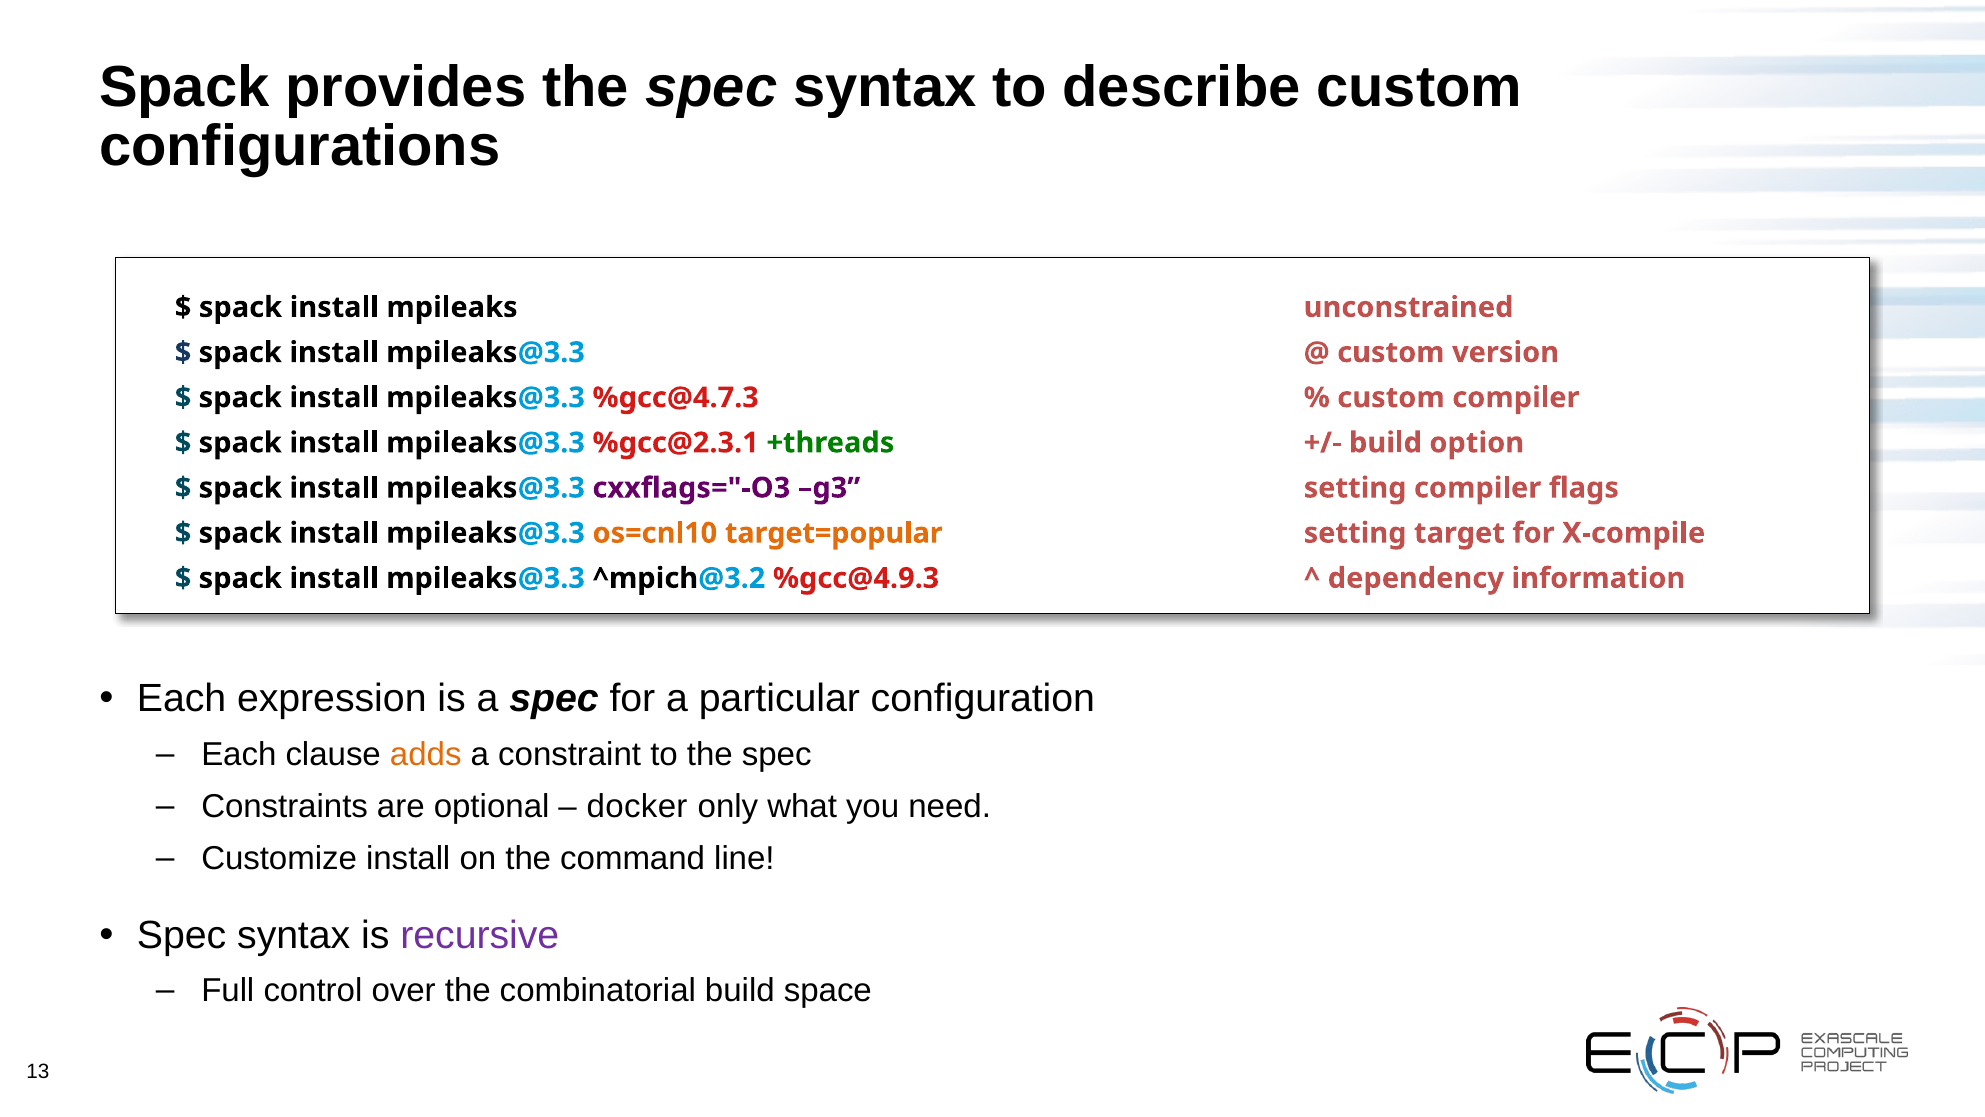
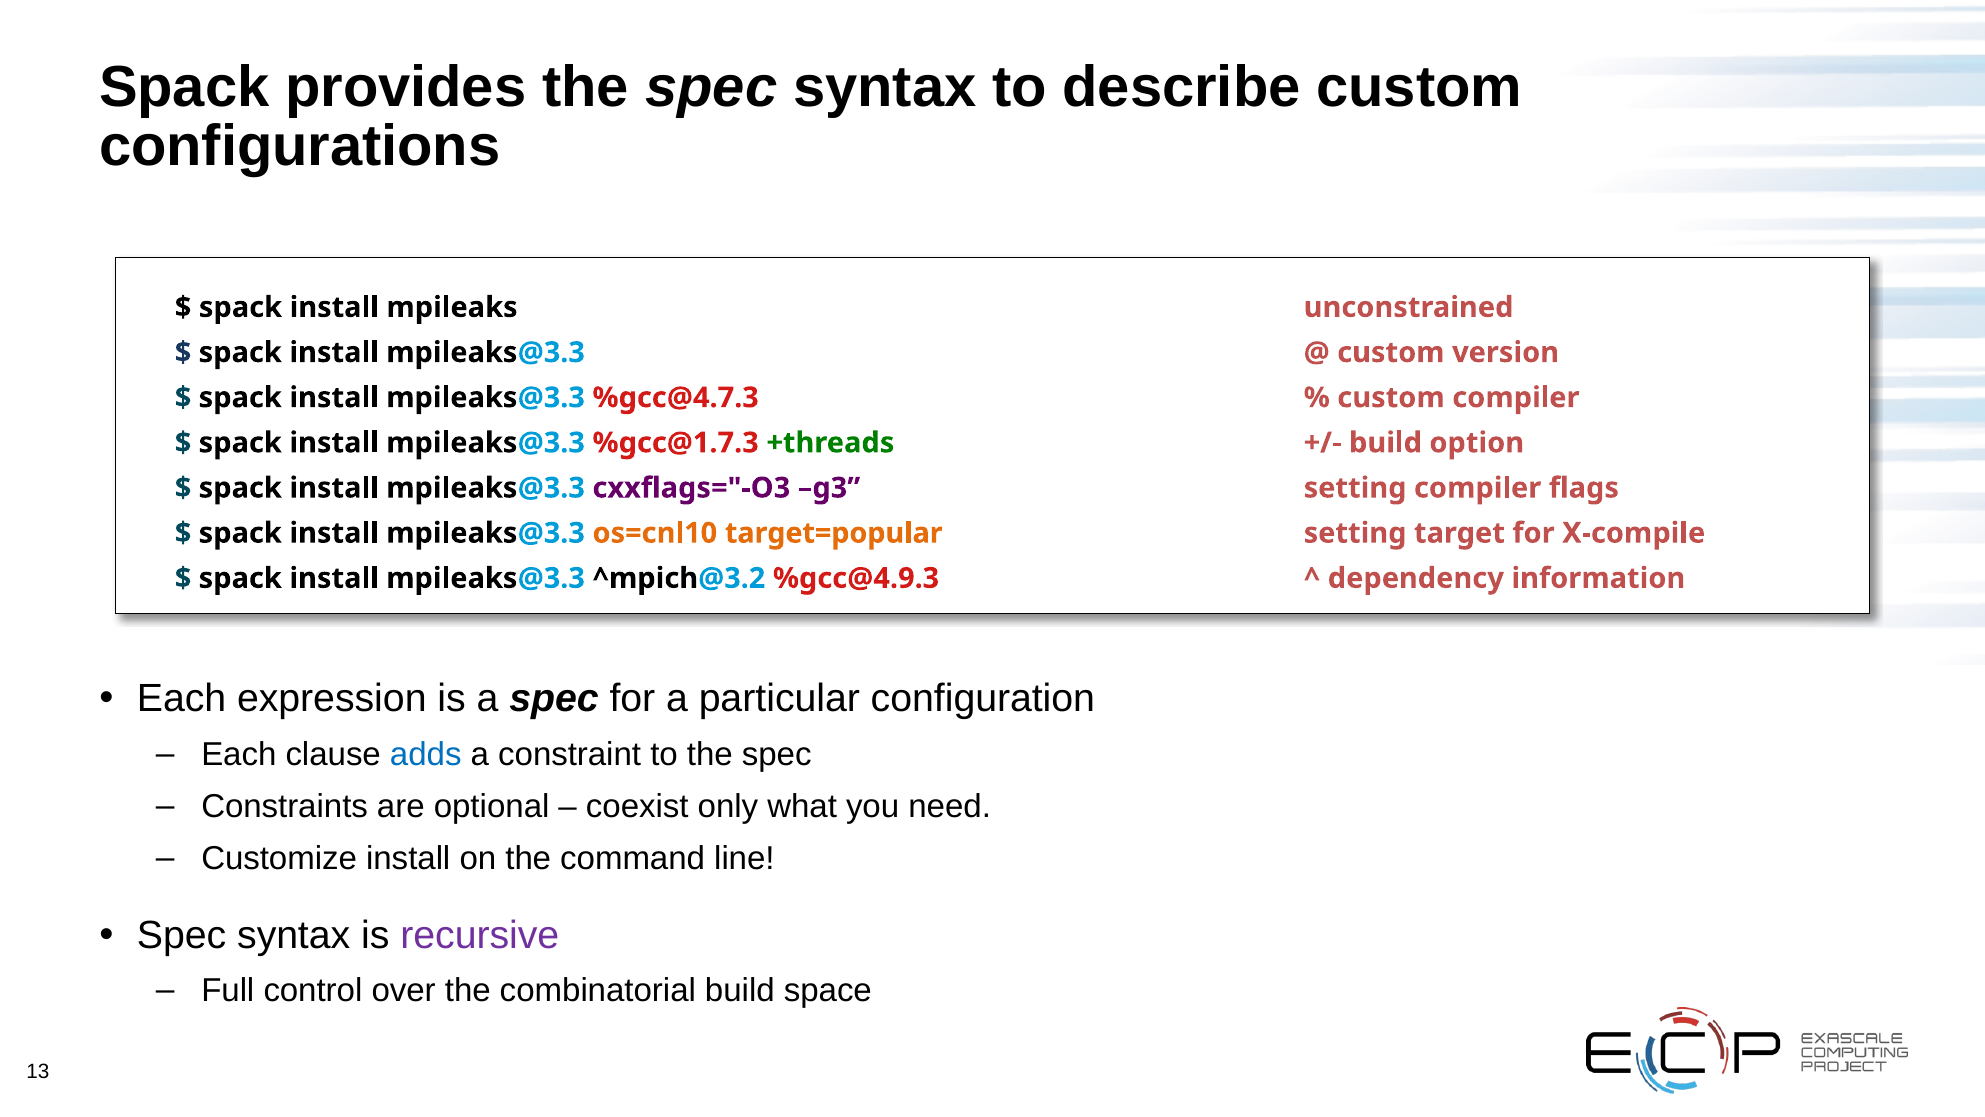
%gcc@2.3.1: %gcc@2.3.1 -> %gcc@1.7.3
adds colour: orange -> blue
docker: docker -> coexist
